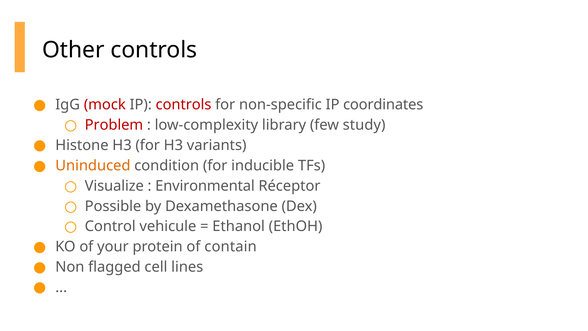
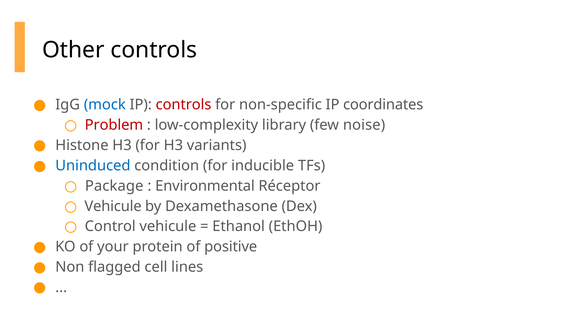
mock colour: red -> blue
study: study -> noise
Uninduced colour: orange -> blue
Visualize: Visualize -> Package
Possible at (113, 206): Possible -> Vehicule
contain: contain -> positive
